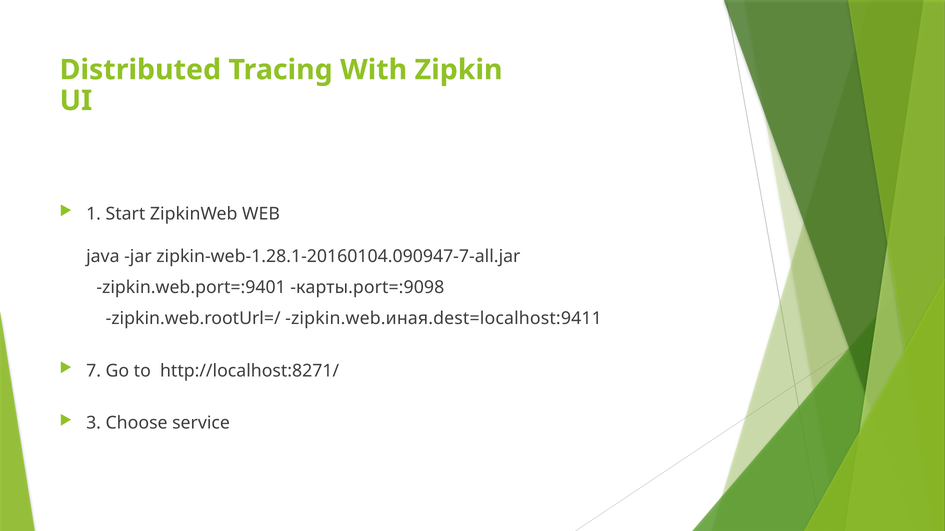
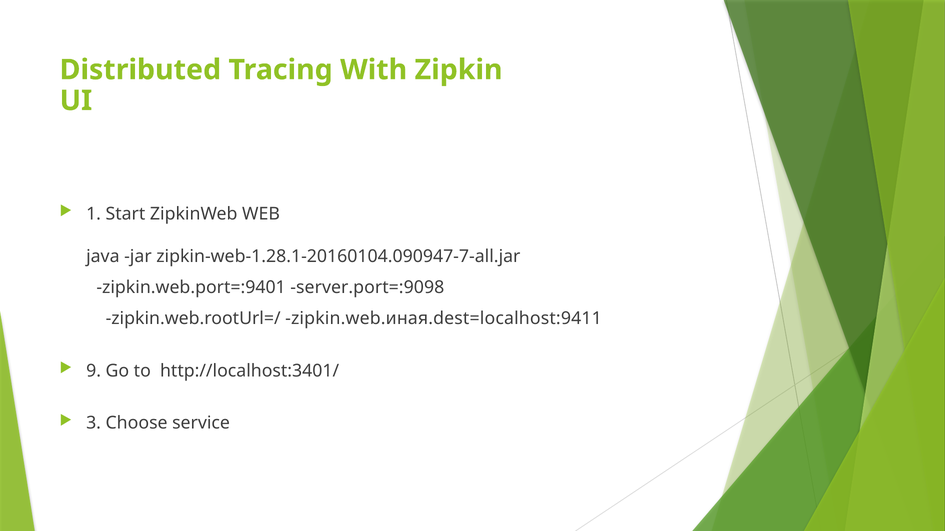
карты.port=:9098: карты.port=:9098 -> server.port=:9098
7: 7 -> 9
http://localhost:8271/: http://localhost:8271/ -> http://localhost:3401/
